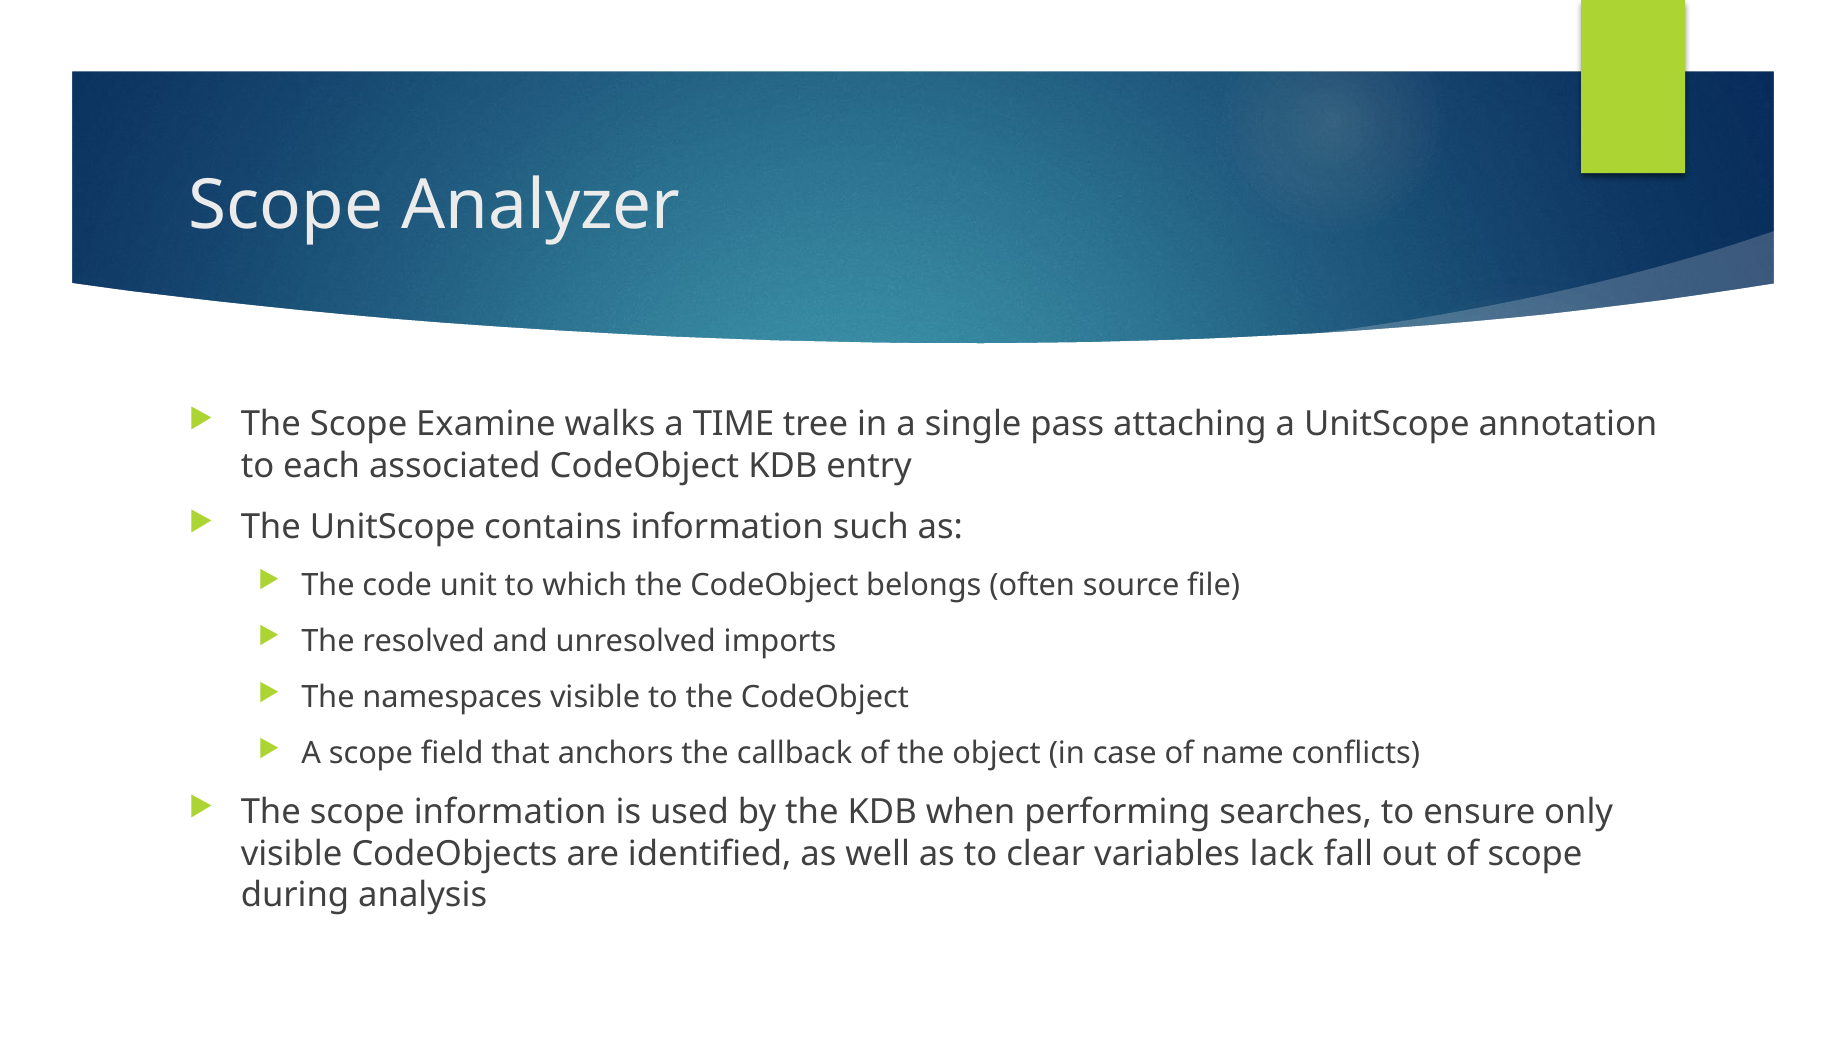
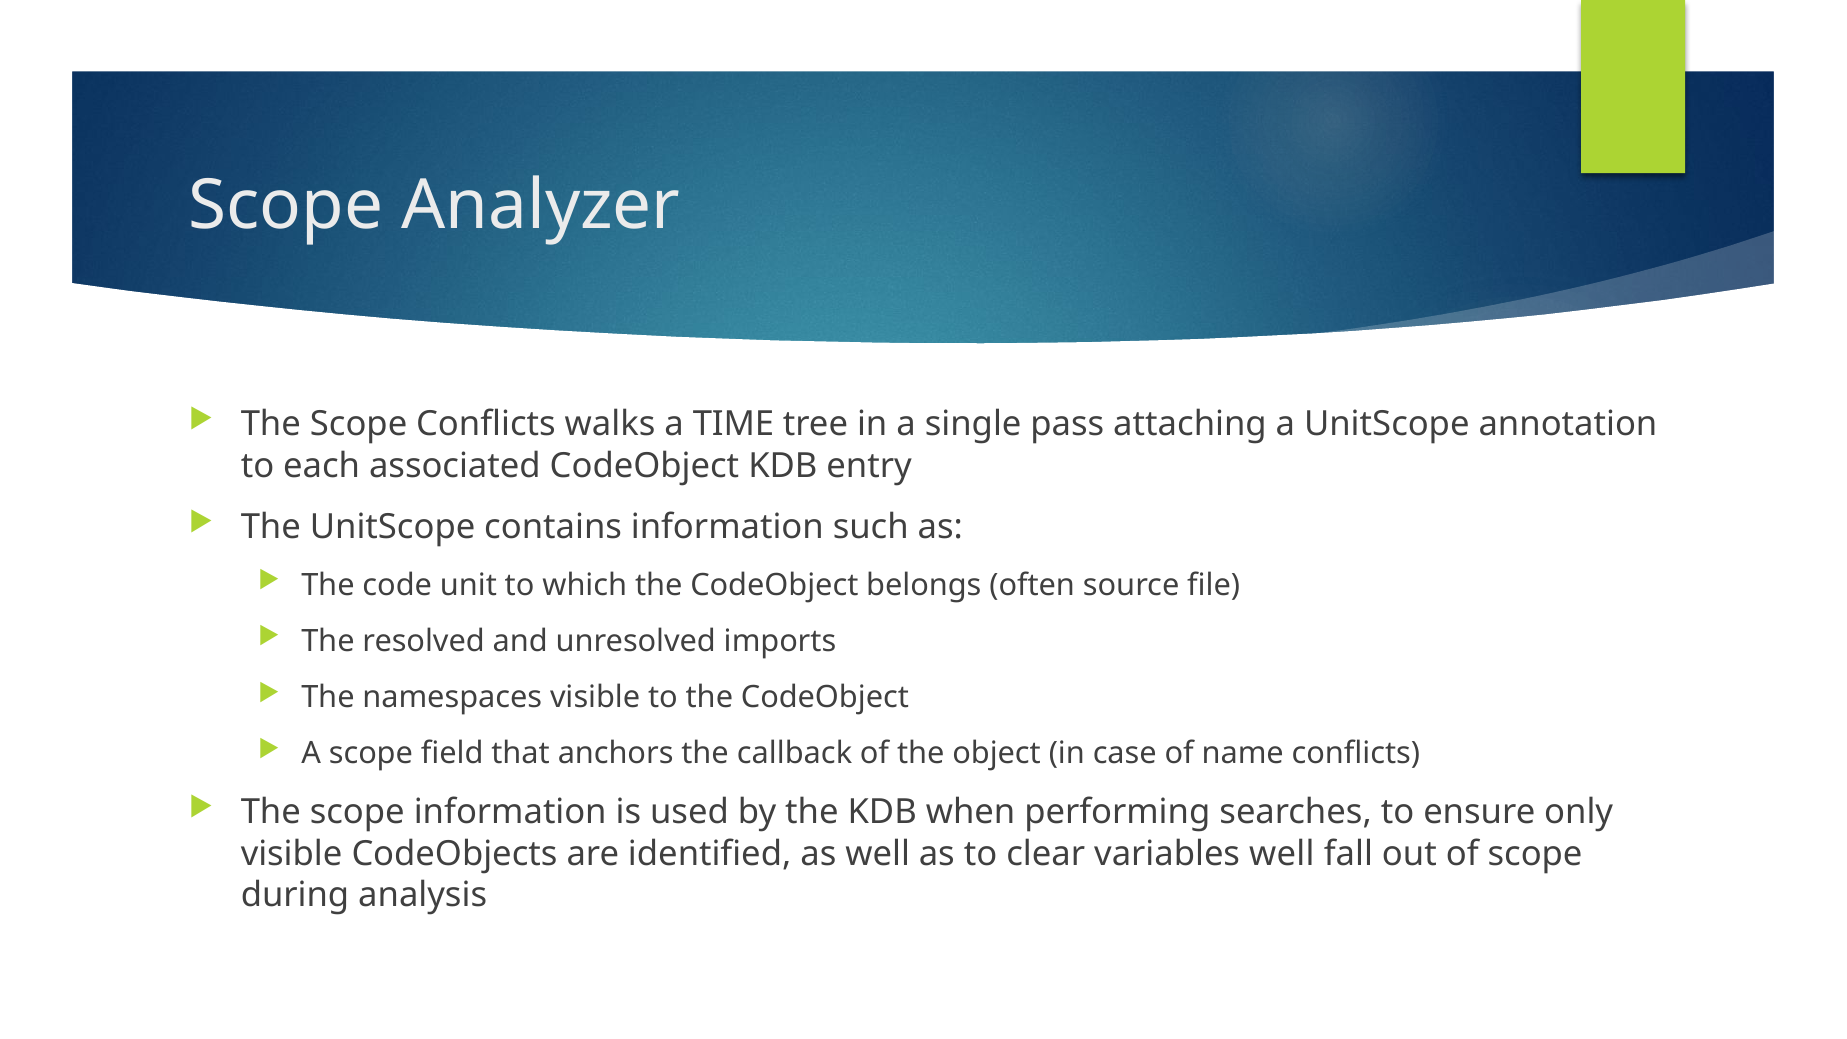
Scope Examine: Examine -> Conflicts
variables lack: lack -> well
